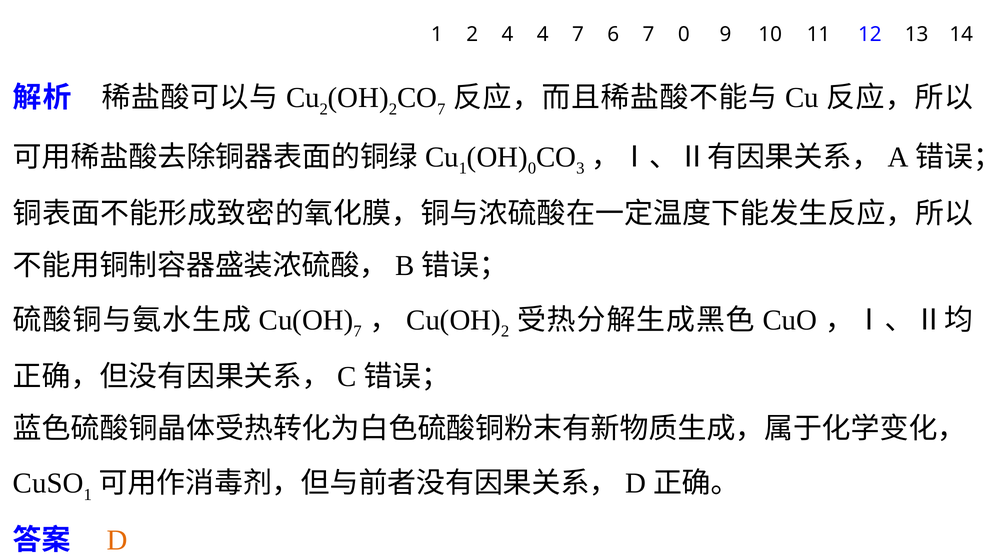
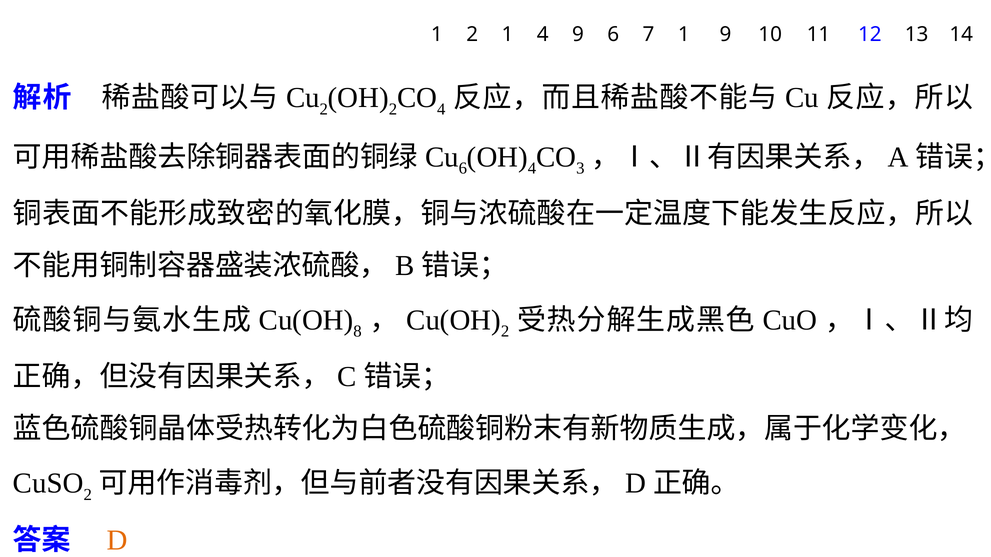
2 4: 4 -> 1
4 7: 7 -> 9
7 0: 0 -> 1
7 at (441, 109): 7 -> 4
1 at (463, 168): 1 -> 6
0 at (532, 168): 0 -> 4
7 at (358, 332): 7 -> 8
1 at (88, 495): 1 -> 2
